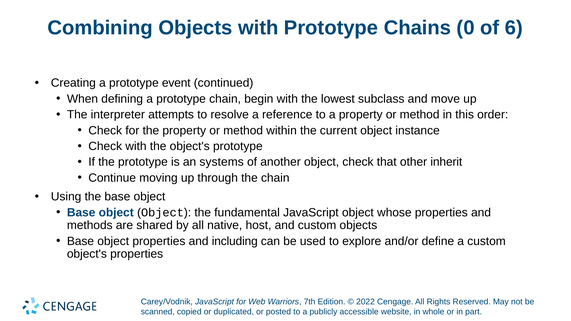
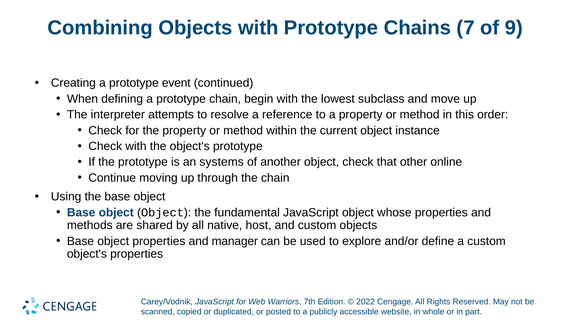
0: 0 -> 7
6: 6 -> 9
inherit: inherit -> online
including: including -> manager
